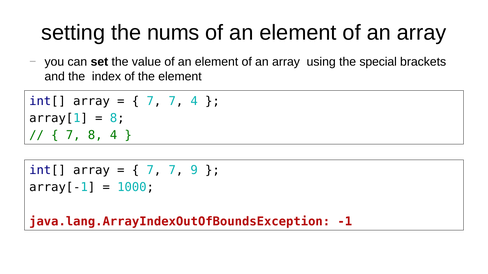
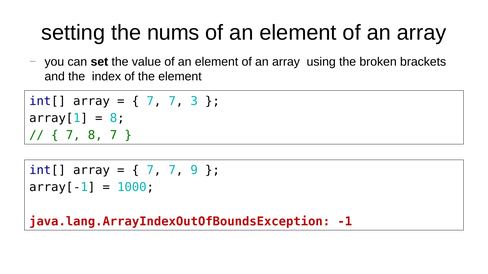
special: special -> broken
7 4: 4 -> 3
8 4: 4 -> 7
